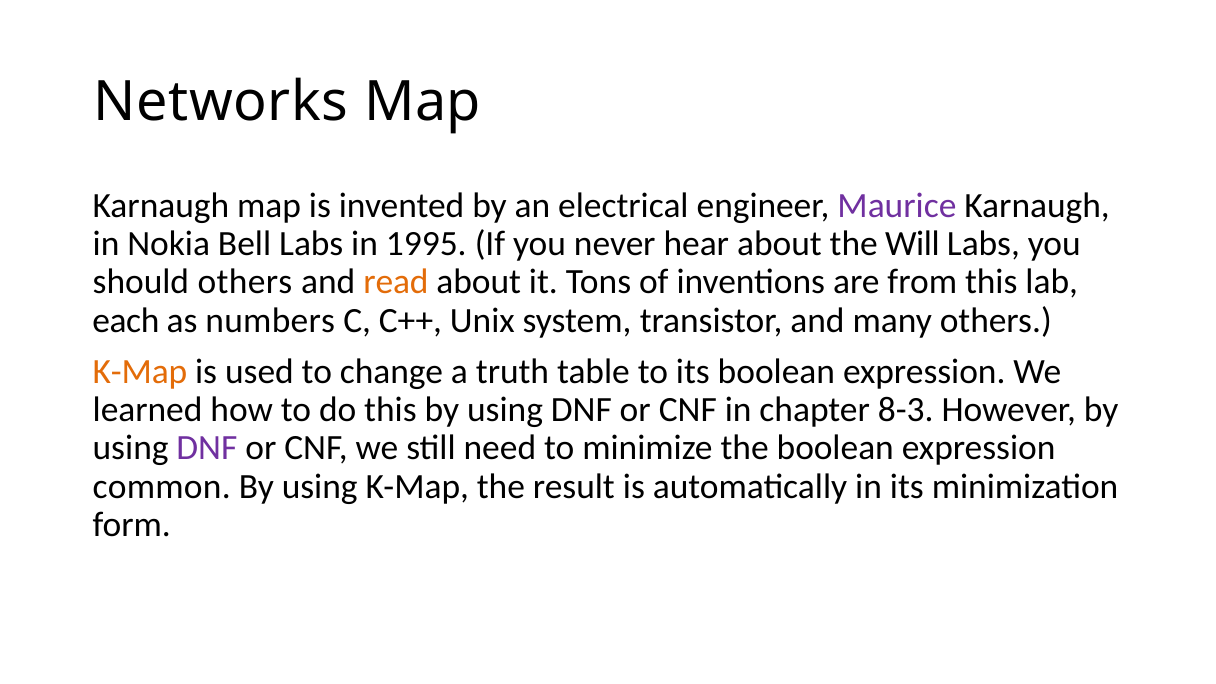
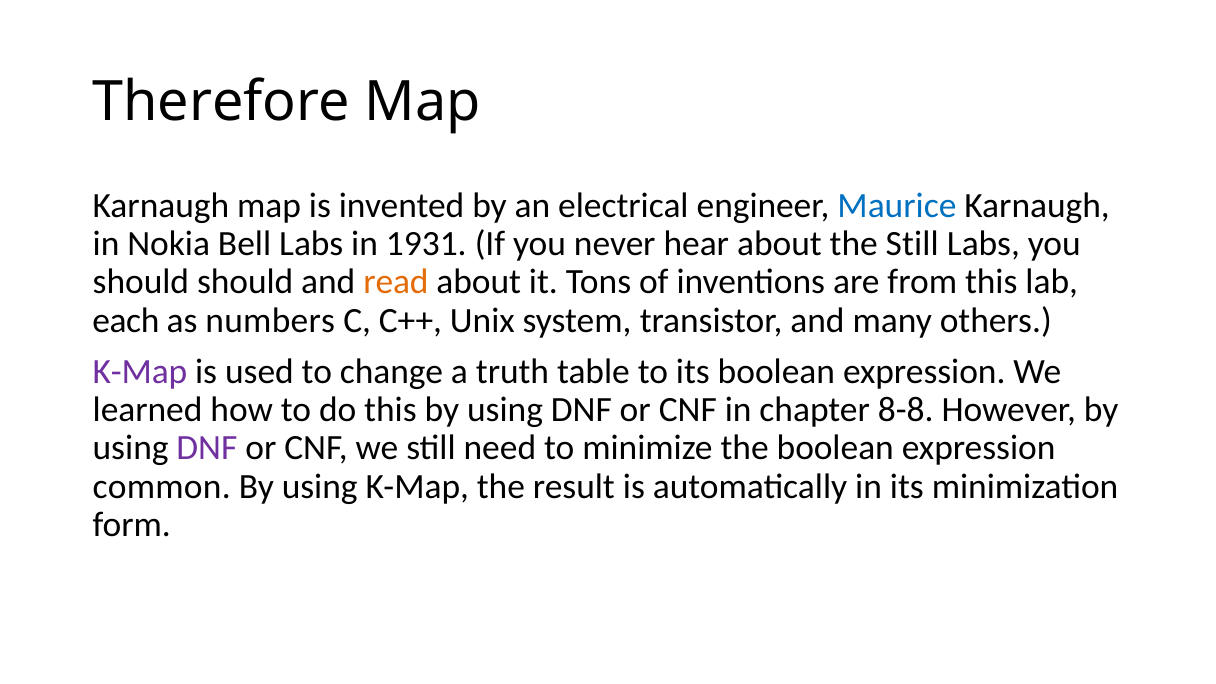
Networks: Networks -> Therefore
Maurice colour: purple -> blue
1995: 1995 -> 1931
the Will: Will -> Still
should others: others -> should
K-Map at (140, 372) colour: orange -> purple
8-3: 8-3 -> 8-8
